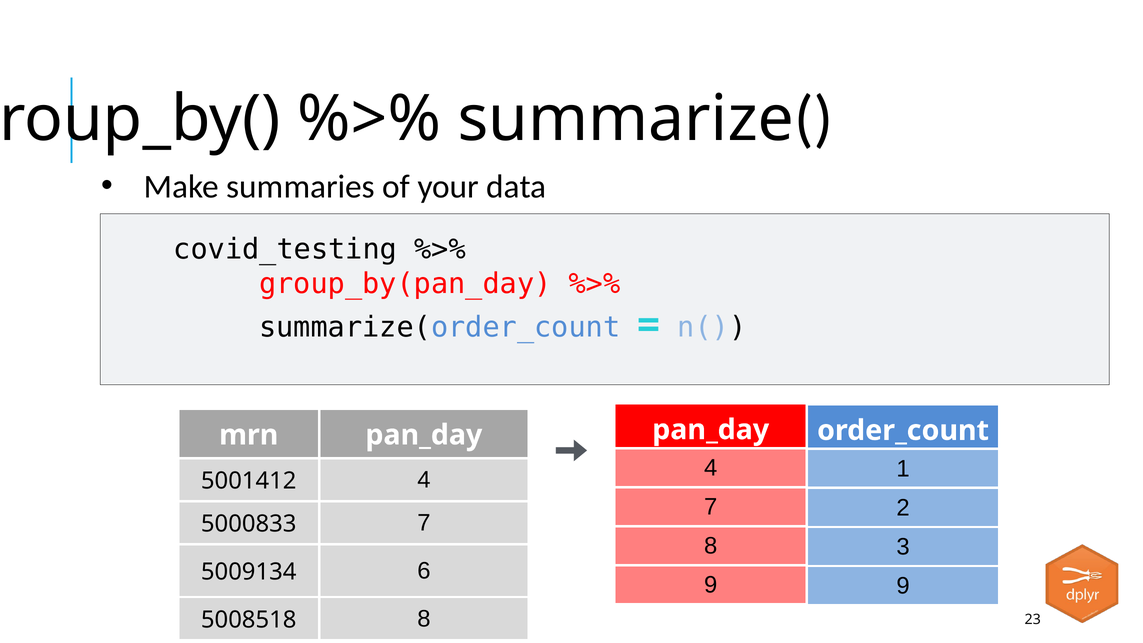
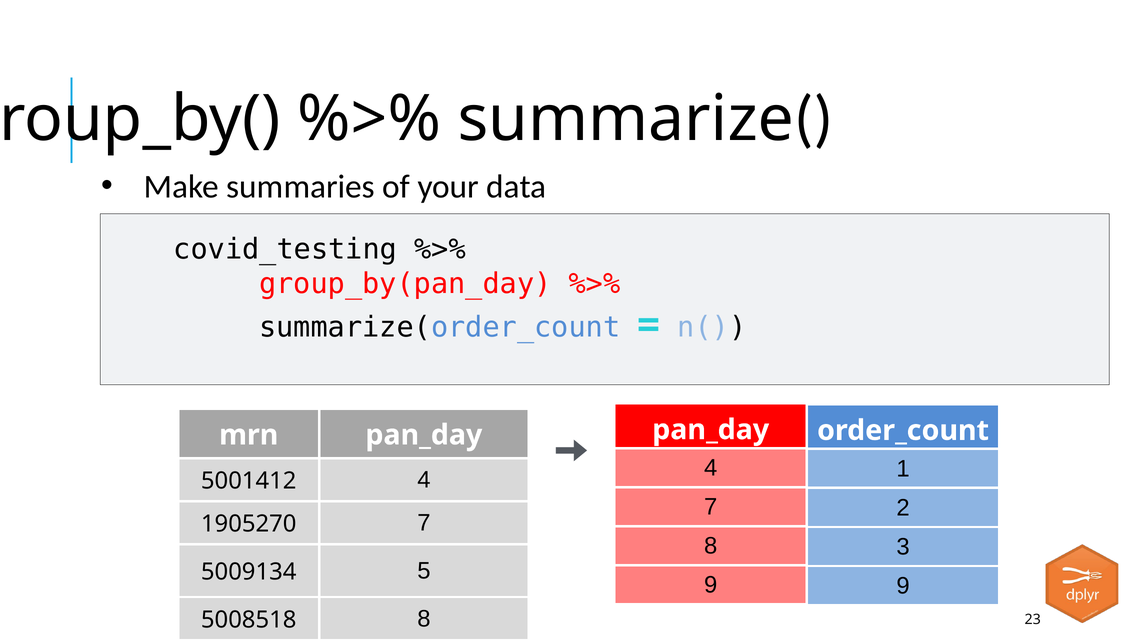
5000833: 5000833 -> 1905270
6: 6 -> 5
